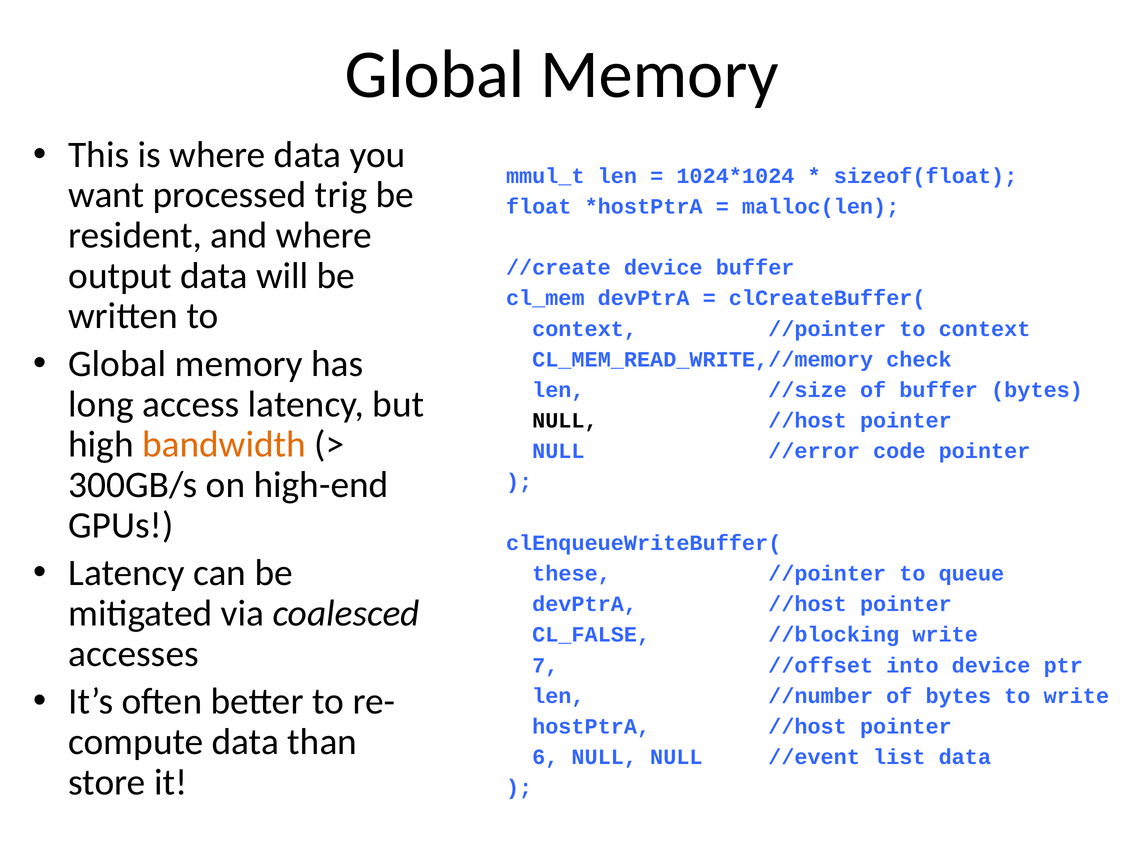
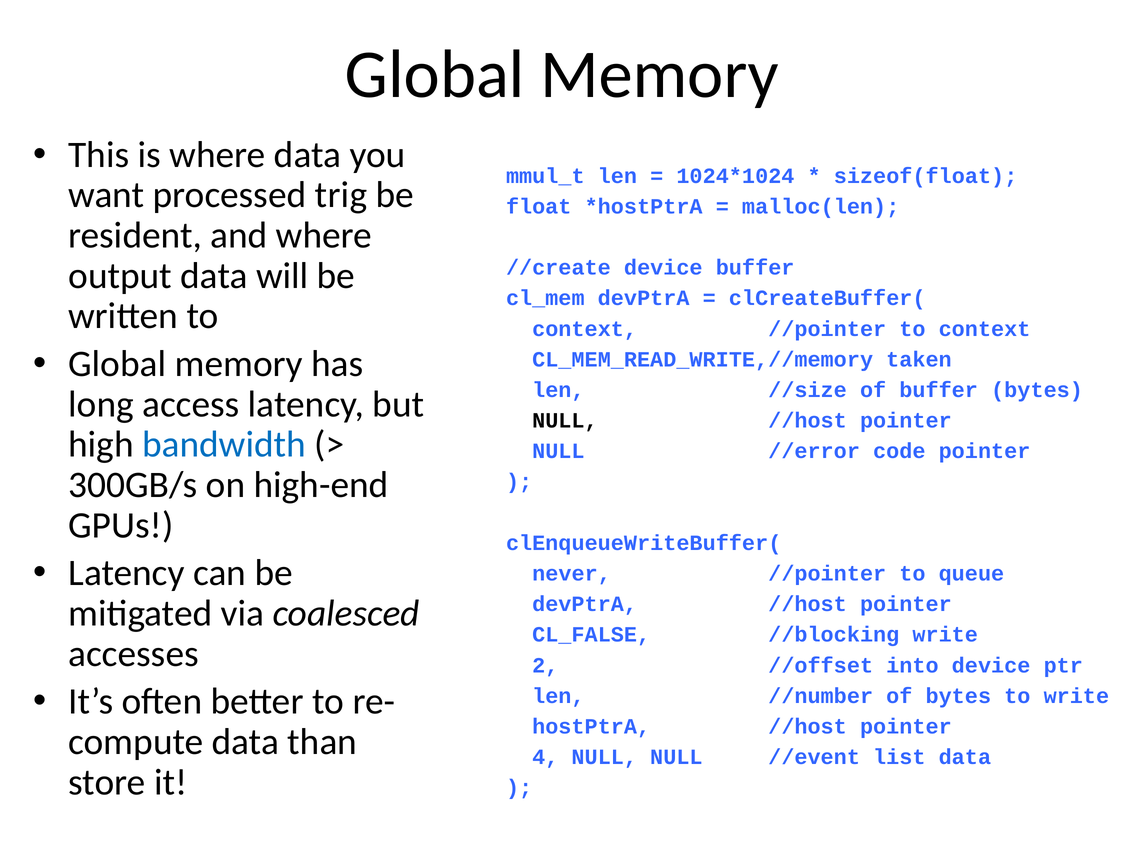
check: check -> taken
bandwidth colour: orange -> blue
these: these -> never
7: 7 -> 2
6: 6 -> 4
